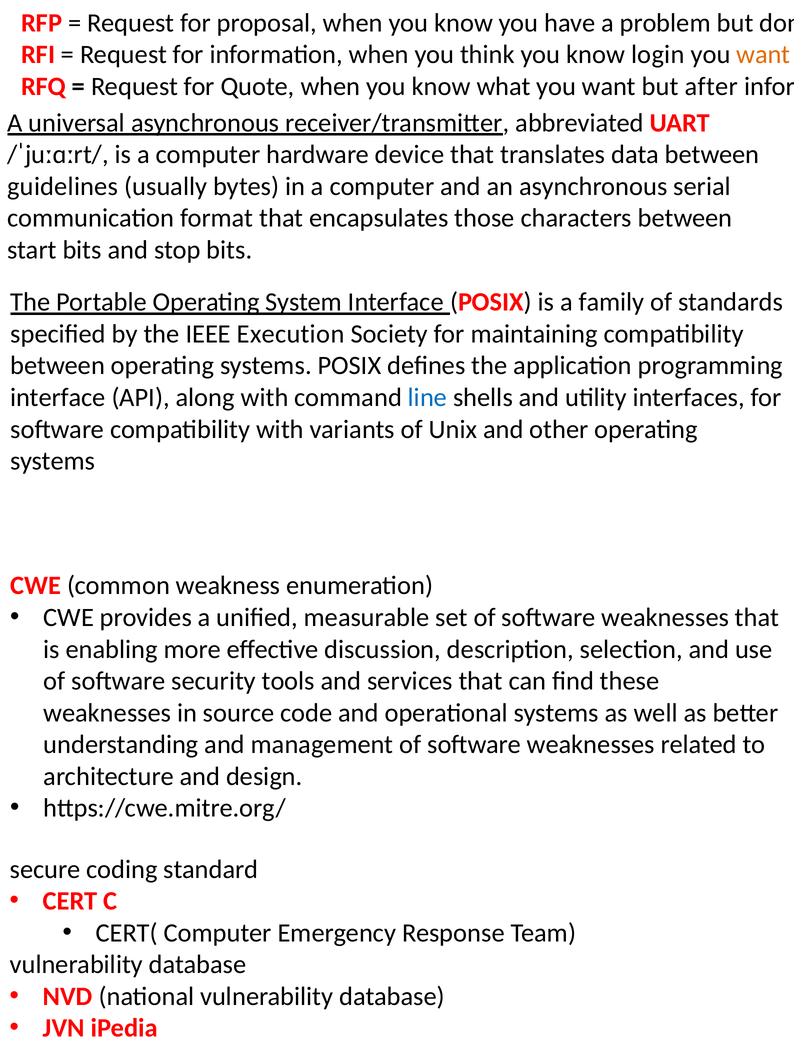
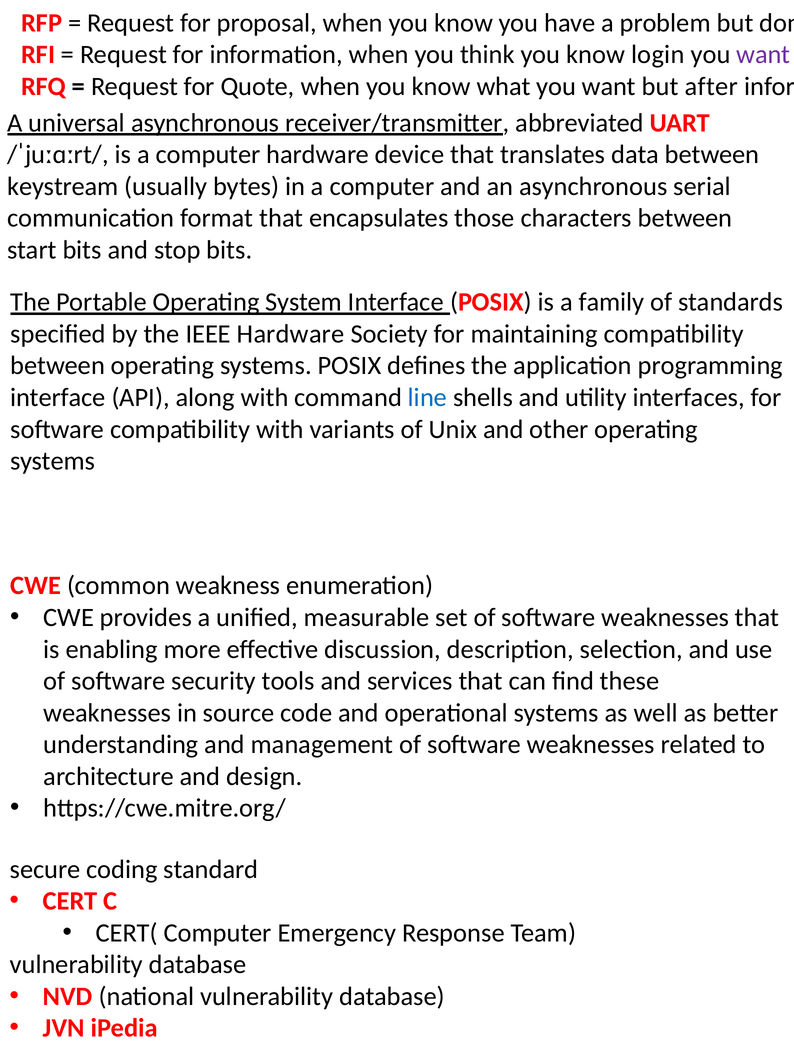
want at (763, 55) colour: orange -> purple
guidelines: guidelines -> keystream
IEEE Execution: Execution -> Hardware
